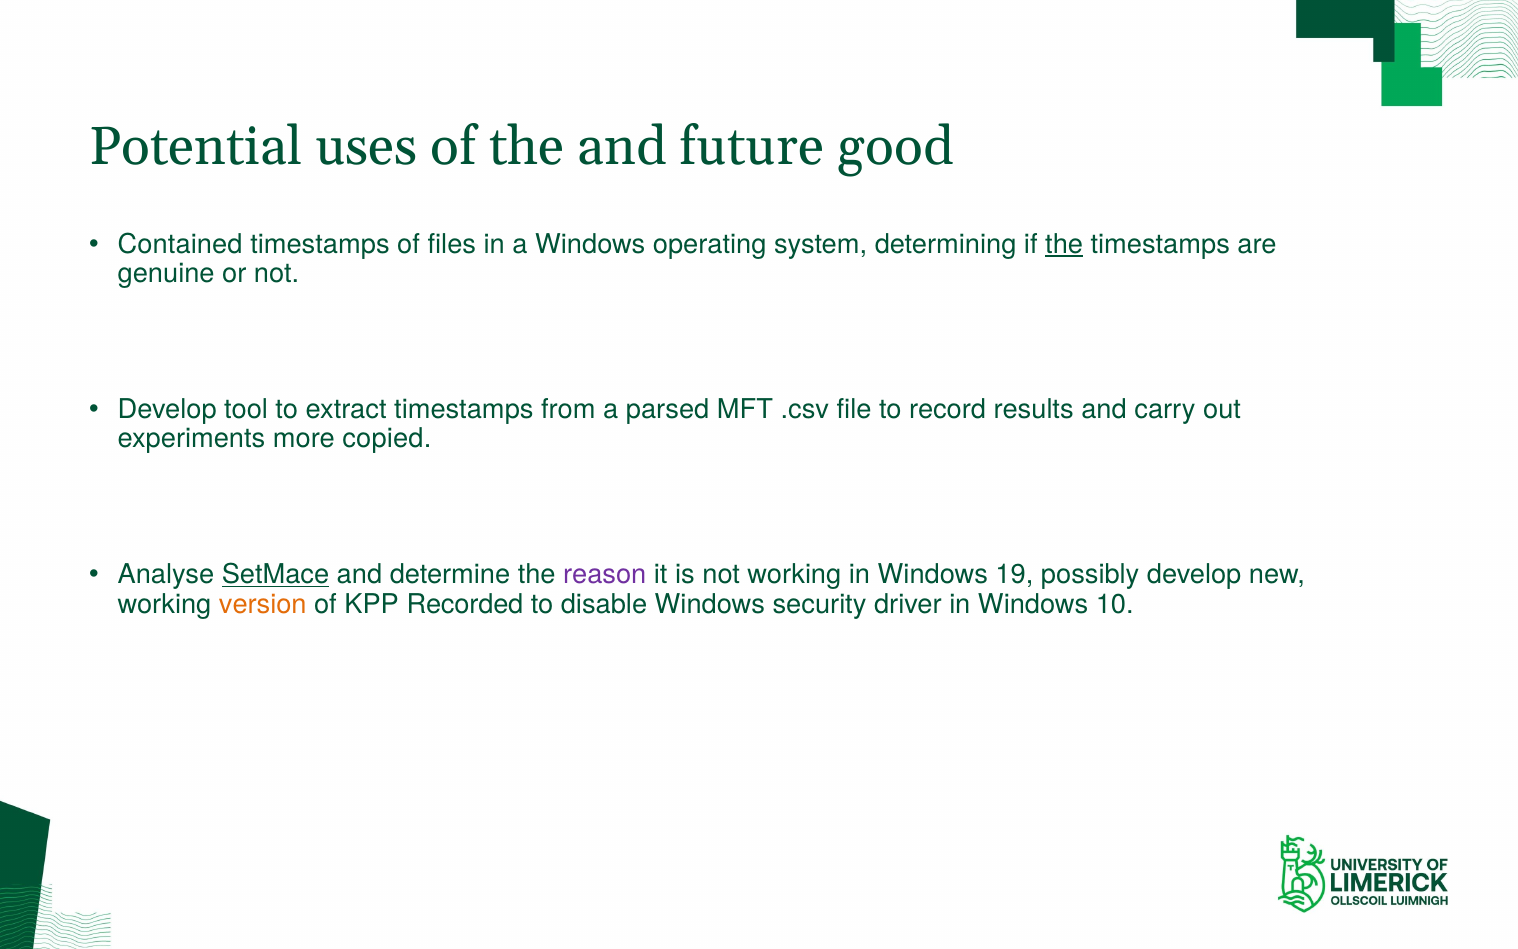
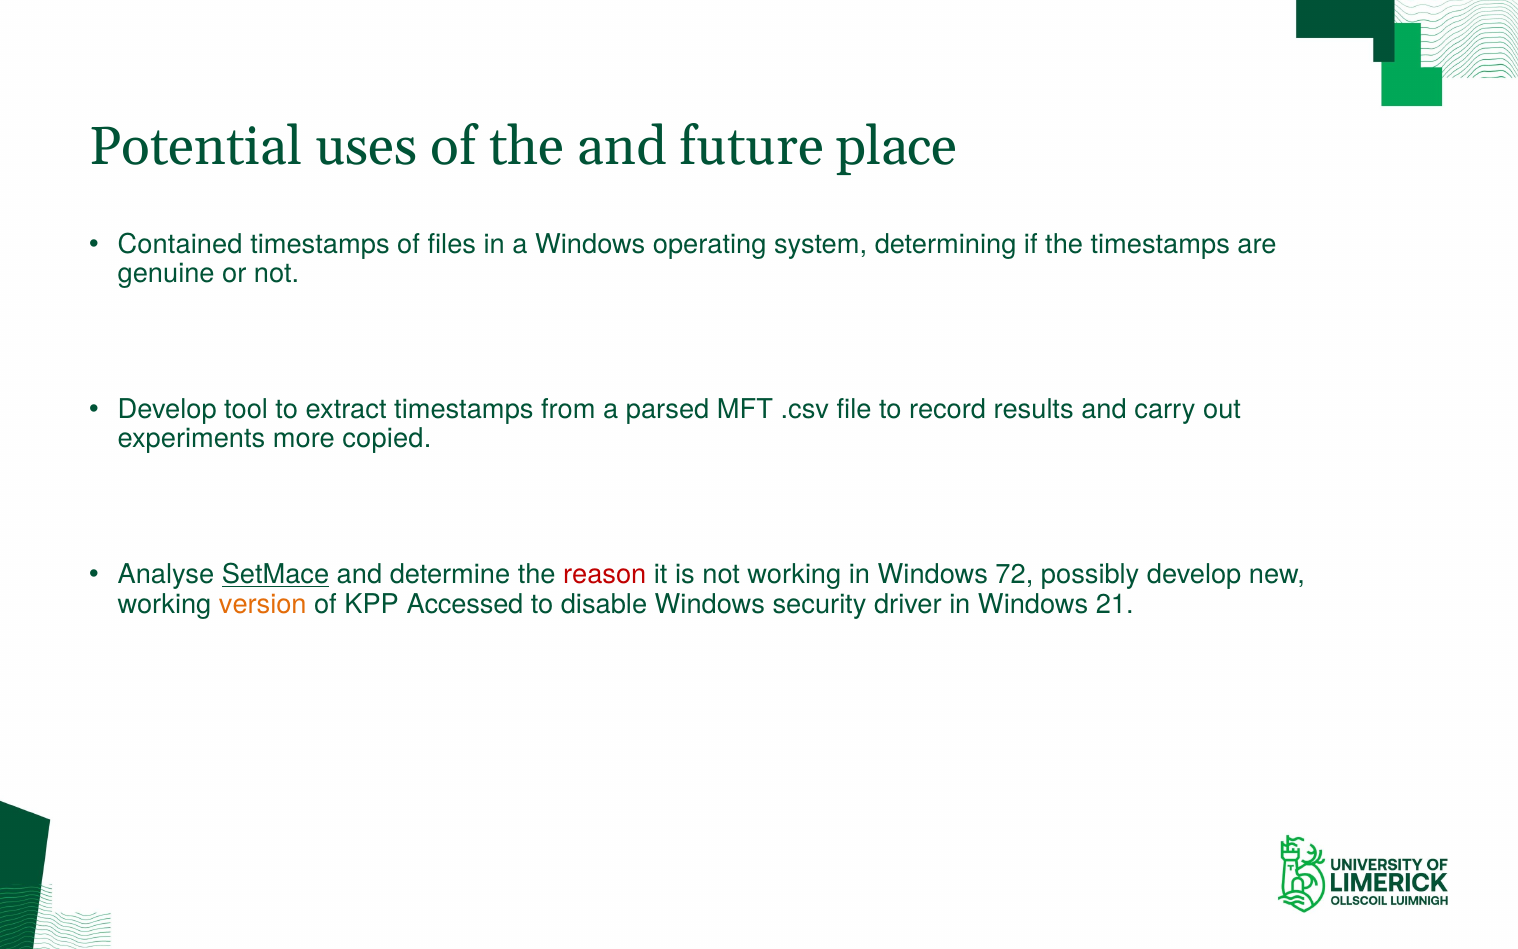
good: good -> place
the at (1064, 244) underline: present -> none
reason colour: purple -> red
19: 19 -> 72
Recorded: Recorded -> Accessed
10: 10 -> 21
